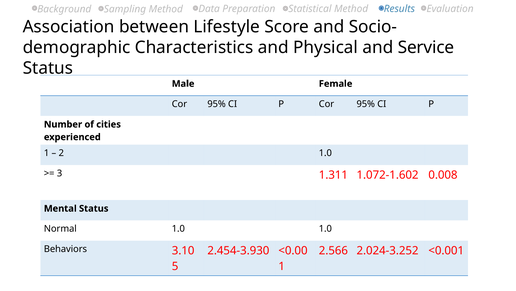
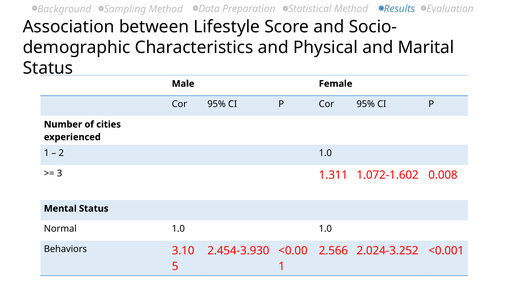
Service: Service -> Marital
